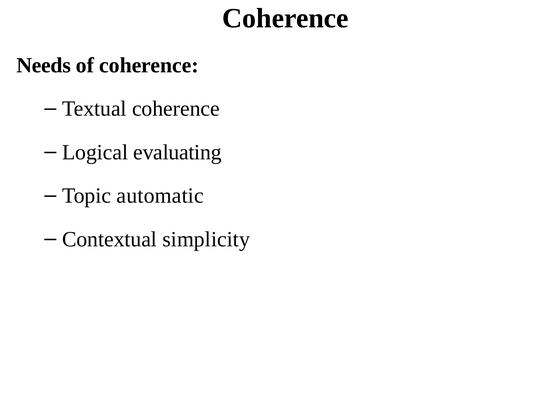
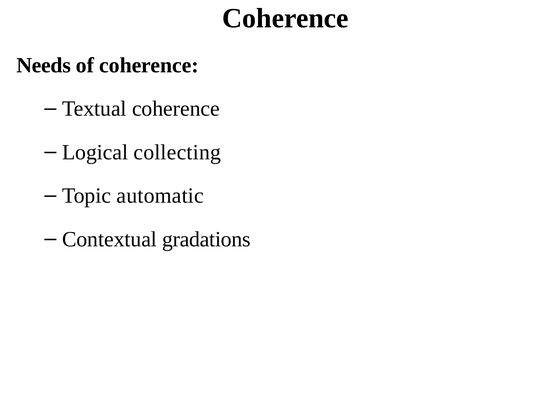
evaluating: evaluating -> collecting
simplicity: simplicity -> gradations
